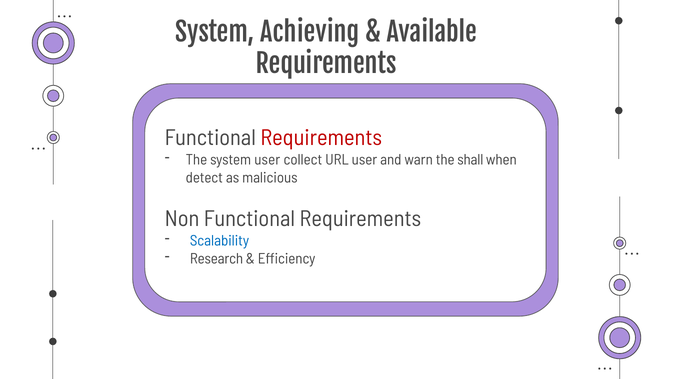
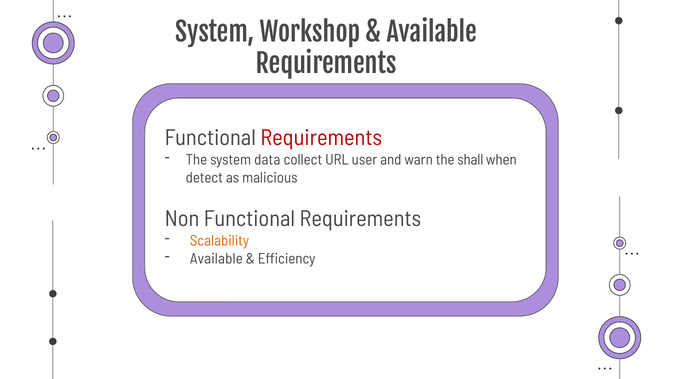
Achieving: Achieving -> Workshop
system user: user -> data
Scalability colour: blue -> orange
Research at (217, 258): Research -> Available
